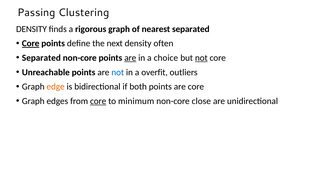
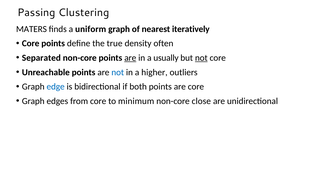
DENSITY at (31, 29): DENSITY -> MATERS
rigorous: rigorous -> uniform
nearest separated: separated -> iteratively
Core at (31, 43) underline: present -> none
next: next -> true
choice: choice -> usually
overfit: overfit -> higher
edge colour: orange -> blue
core at (98, 101) underline: present -> none
